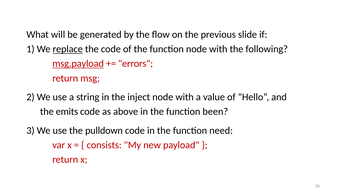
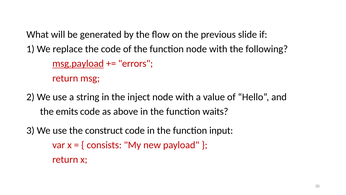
replace underline: present -> none
been: been -> waits
pulldown: pulldown -> construct
need: need -> input
